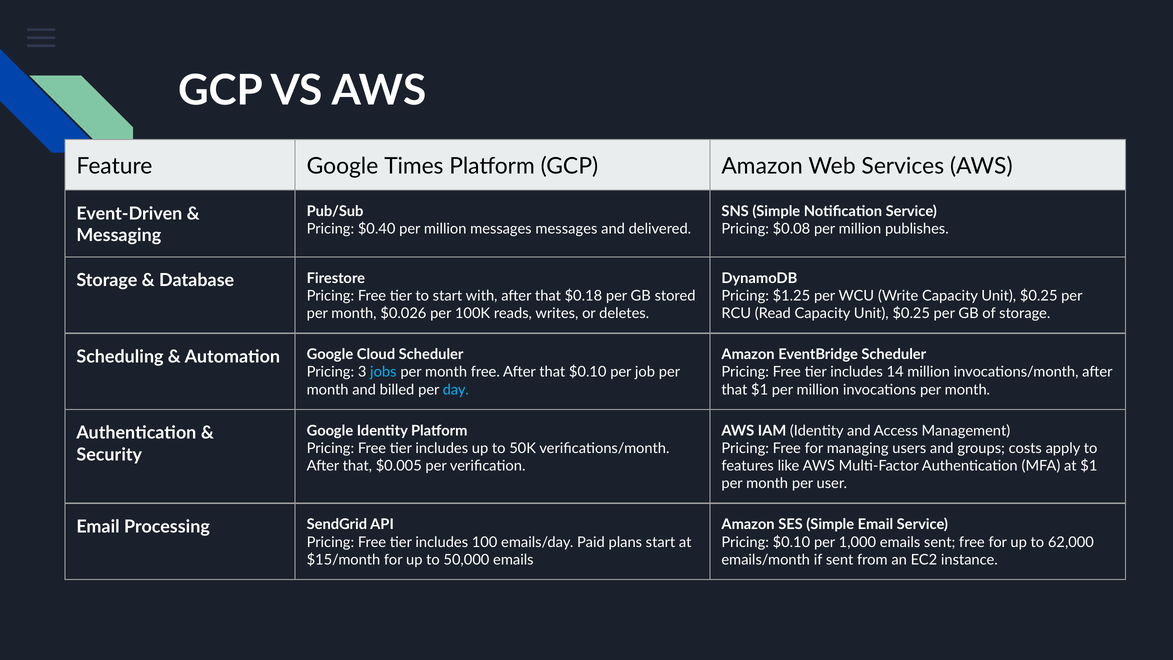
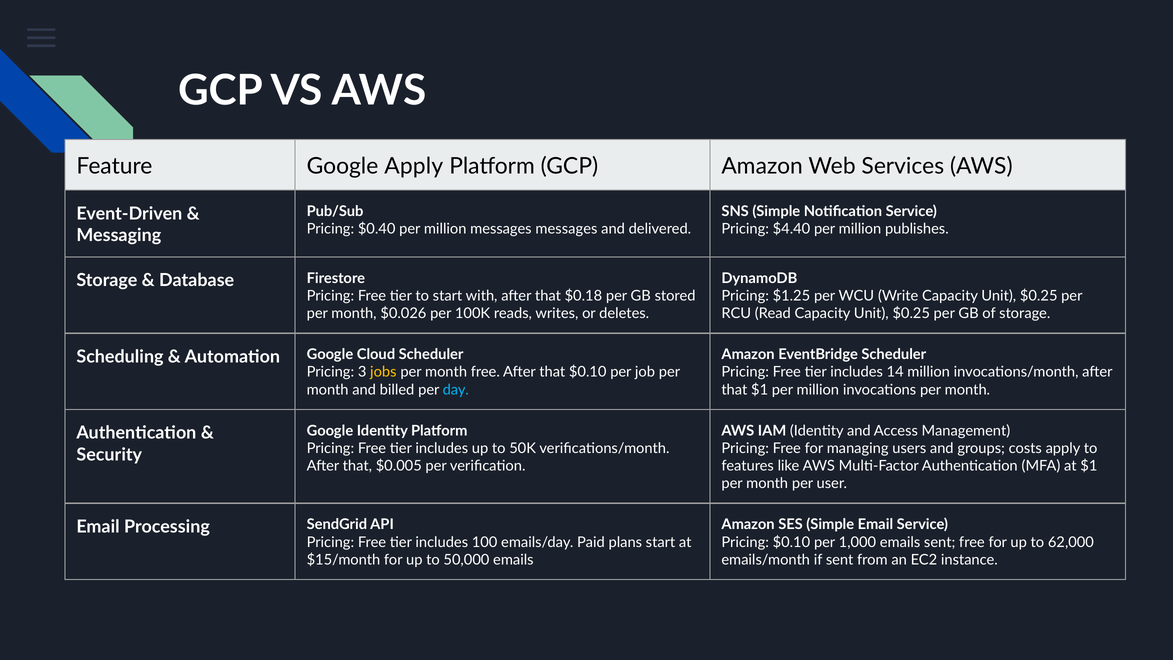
Google Times: Times -> Apply
$0.08: $0.08 -> $4.40
jobs colour: light blue -> yellow
